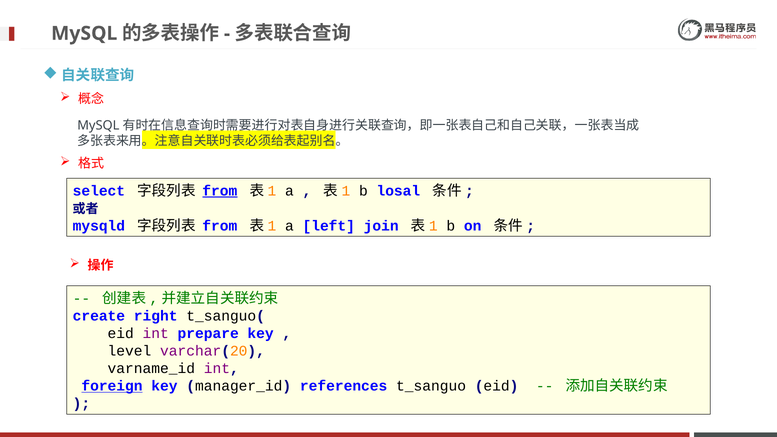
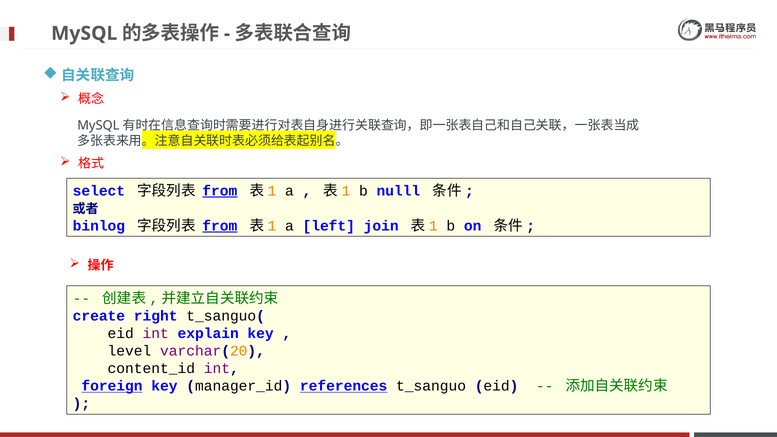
losal: losal -> nulll
mysqld: mysqld -> binlog
from at (220, 226) underline: none -> present
prepare: prepare -> explain
varname_id: varname_id -> content_id
references underline: none -> present
